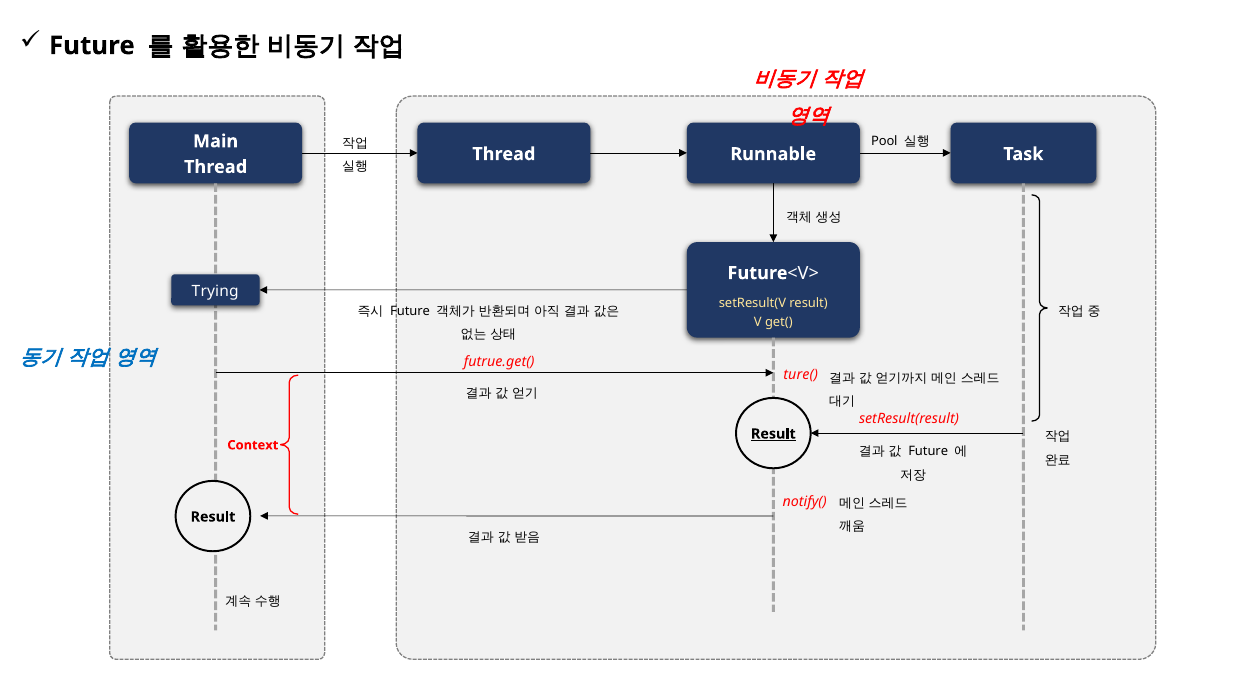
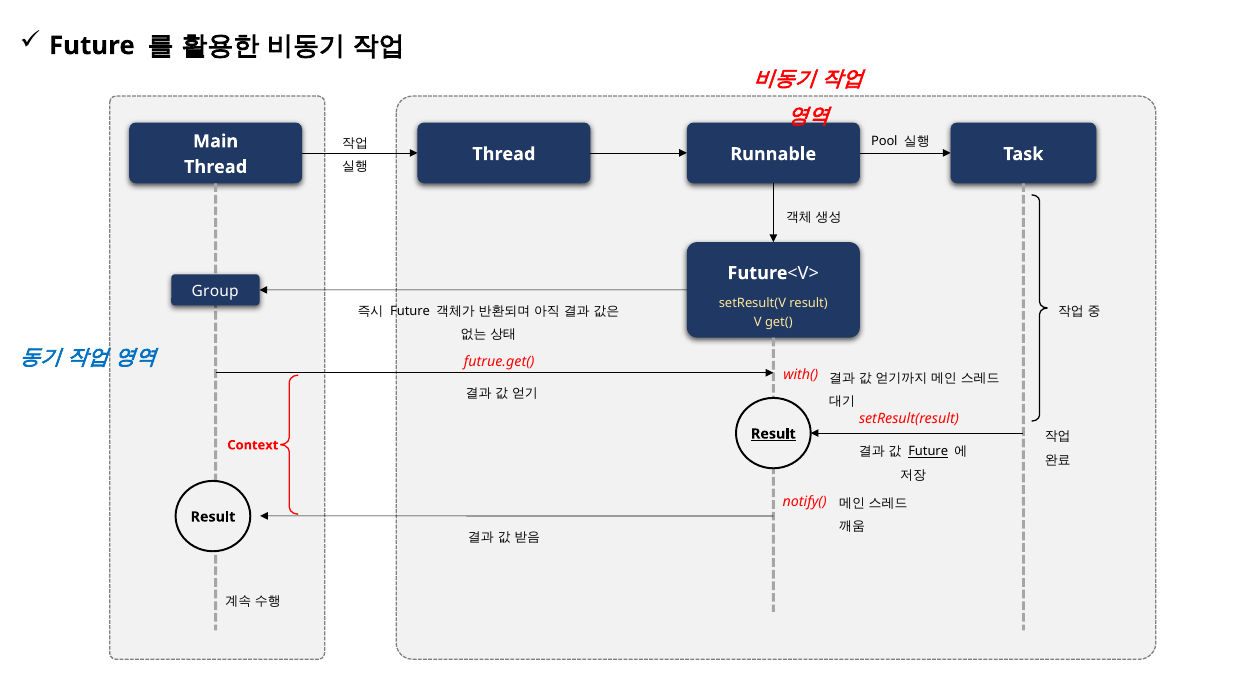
Trying: Trying -> Group
ture(: ture( -> with(
Future at (928, 451) underline: none -> present
